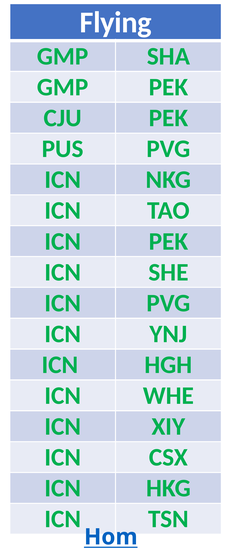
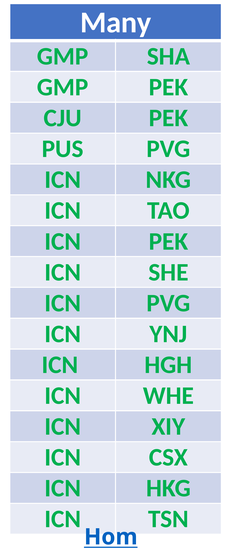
Flying: Flying -> Many
